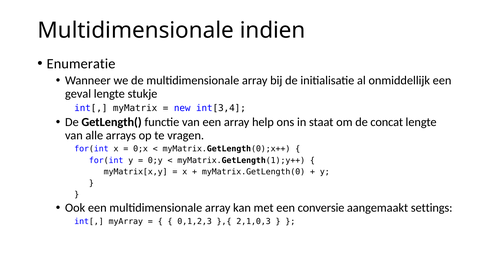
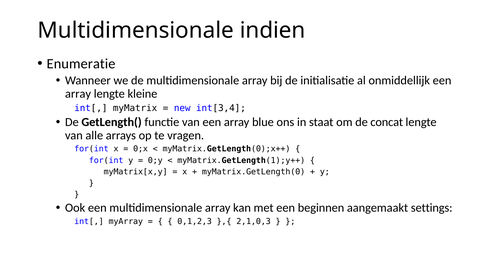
geval at (78, 94): geval -> array
stukje: stukje -> kleine
help: help -> blue
conversie: conversie -> beginnen
